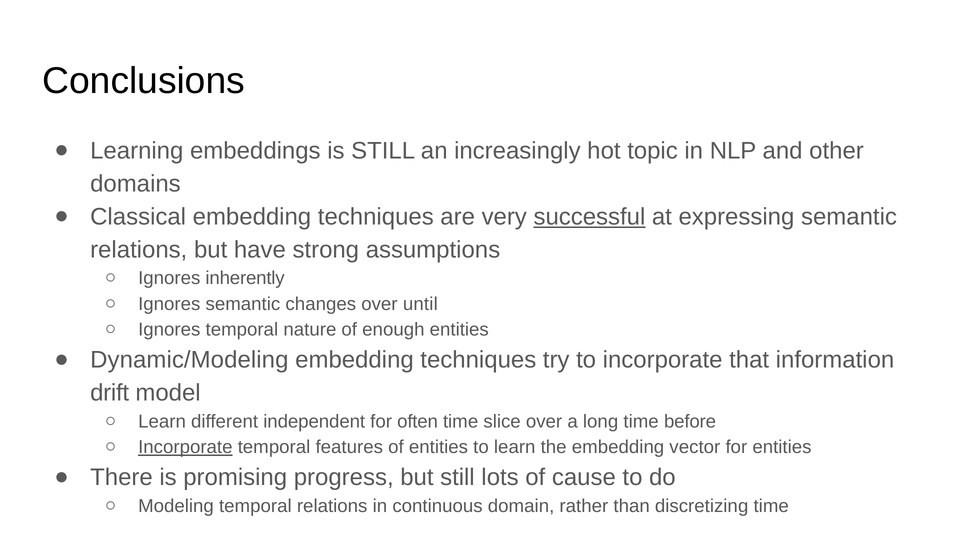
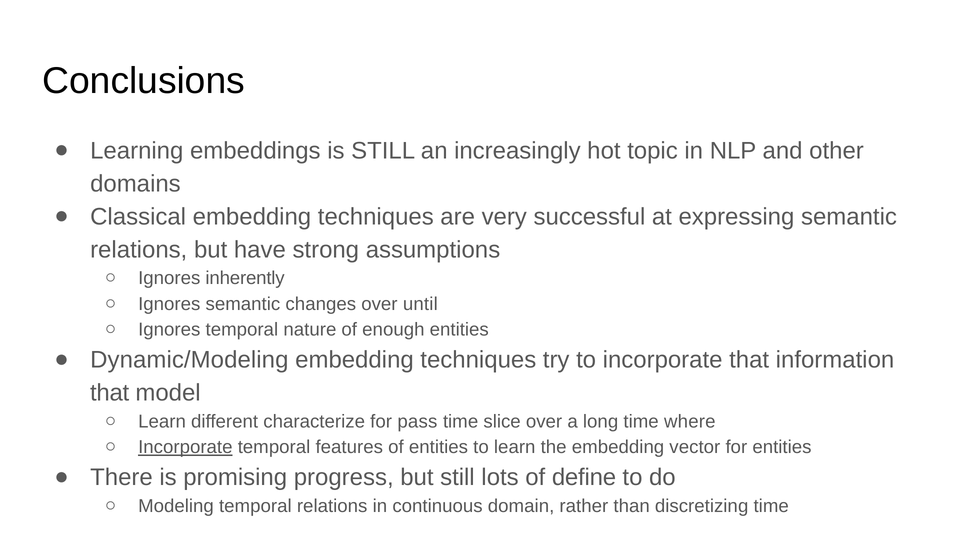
successful underline: present -> none
drift at (110, 393): drift -> that
independent: independent -> characterize
often: often -> pass
before: before -> where
cause: cause -> define
